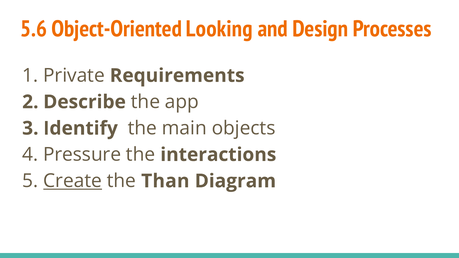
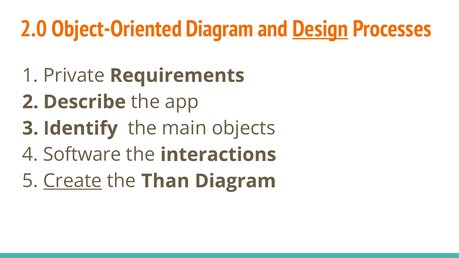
5.6: 5.6 -> 2.0
Object-Oriented Looking: Looking -> Diagram
Design underline: none -> present
Pressure: Pressure -> Software
